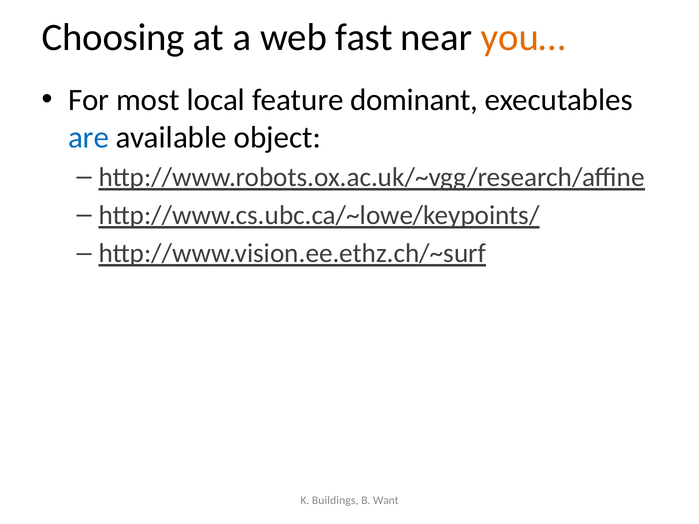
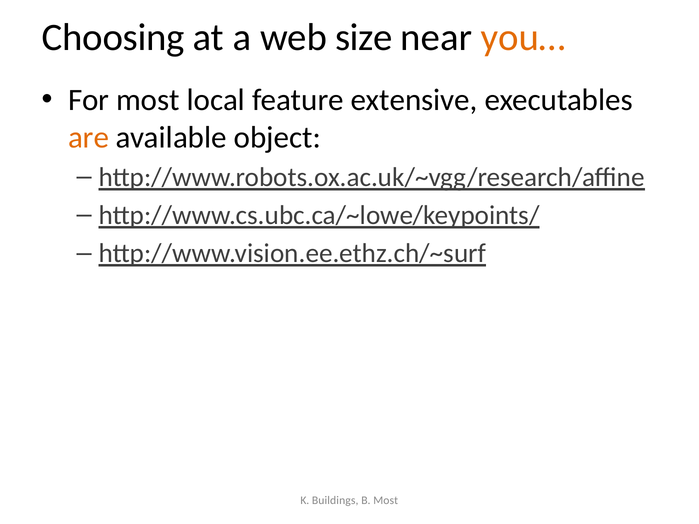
fast: fast -> size
dominant: dominant -> extensive
are colour: blue -> orange
B Want: Want -> Most
